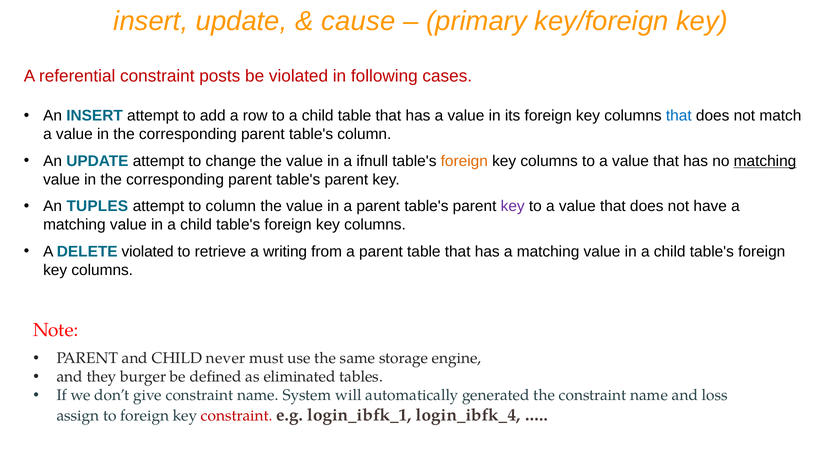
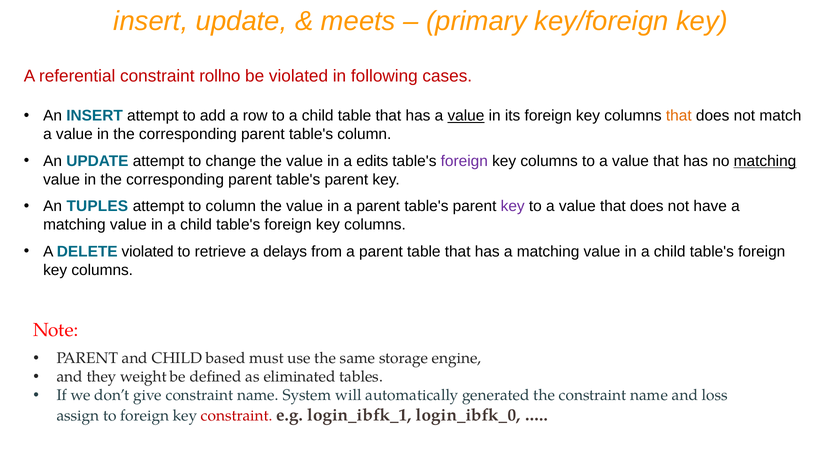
cause: cause -> meets
posts: posts -> rollno
value at (466, 116) underline: none -> present
that at (679, 116) colour: blue -> orange
ifnull: ifnull -> edits
foreign at (464, 161) colour: orange -> purple
writing: writing -> delays
never: never -> based
burger: burger -> weight
login_ibfk_4: login_ibfk_4 -> login_ibfk_0
